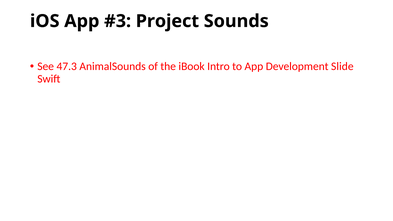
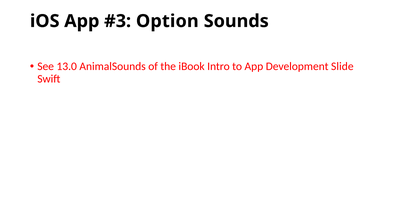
Project: Project -> Option
47.3: 47.3 -> 13.0
